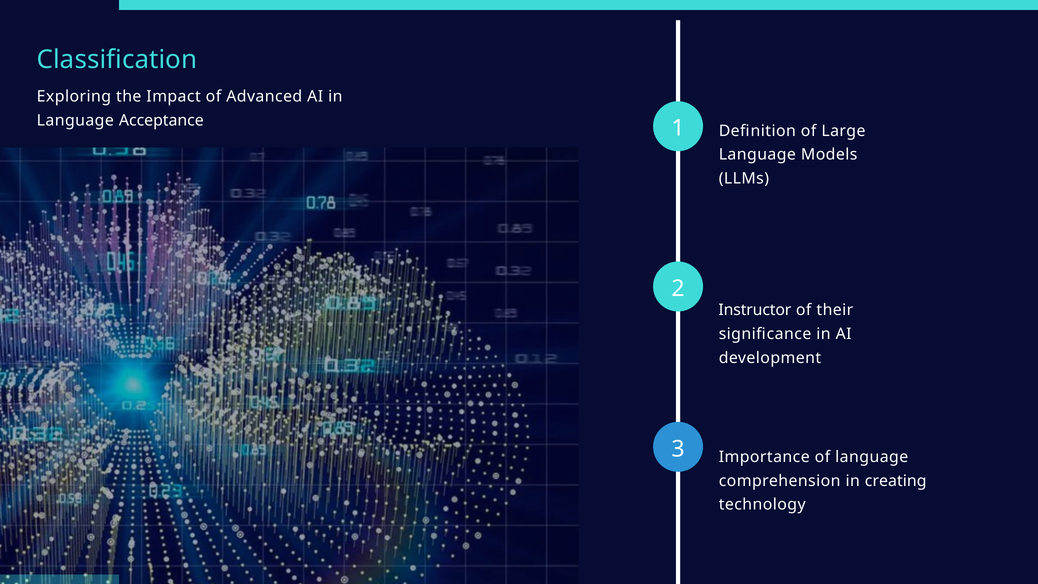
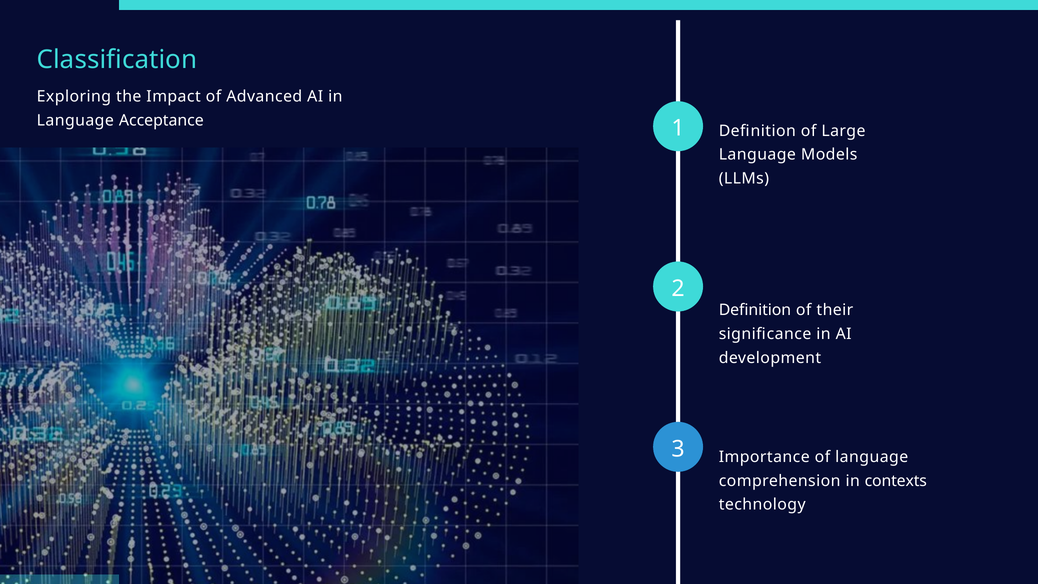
Instructor at (755, 310): Instructor -> Definition
creating: creating -> contexts
